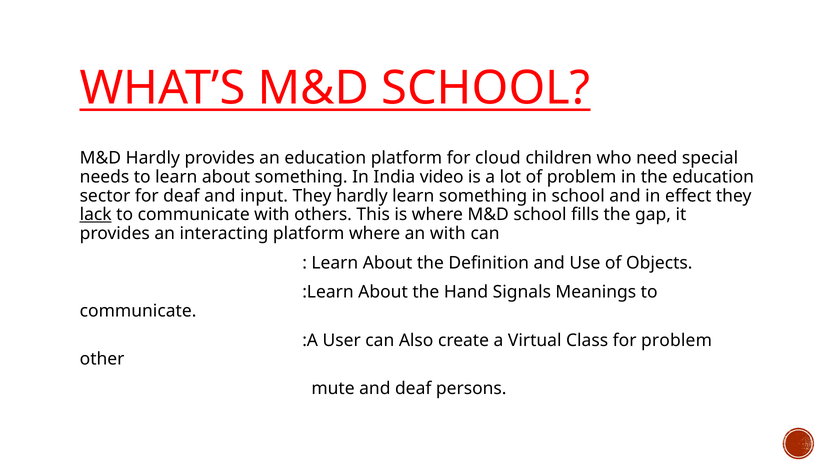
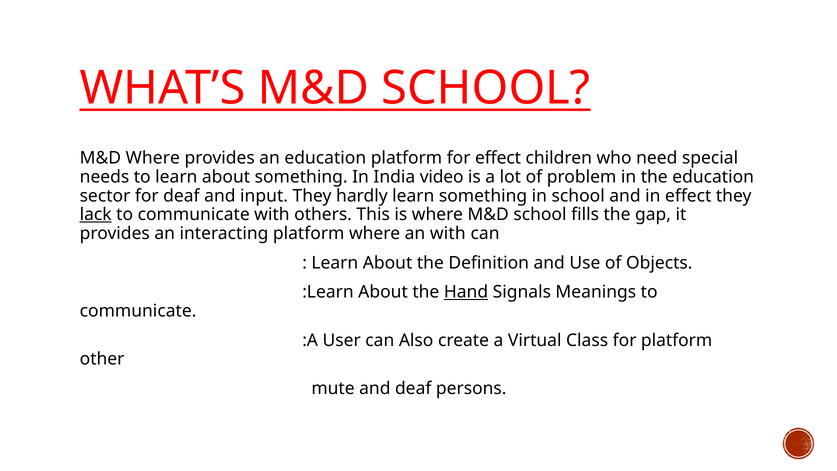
M&D Hardly: Hardly -> Where
for cloud: cloud -> effect
Hand underline: none -> present
for problem: problem -> platform
